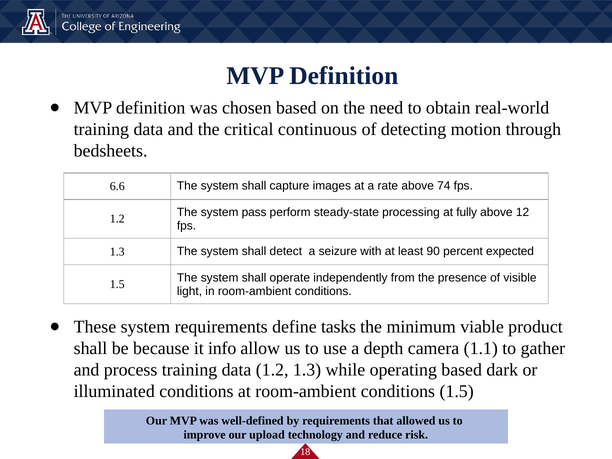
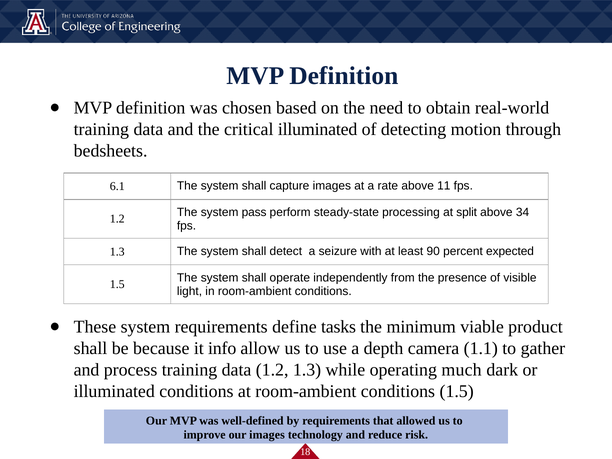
critical continuous: continuous -> illuminated
6.6: 6.6 -> 6.1
74: 74 -> 11
fully: fully -> split
12: 12 -> 34
operating based: based -> much
our upload: upload -> images
